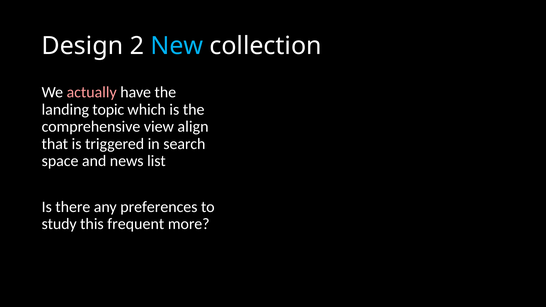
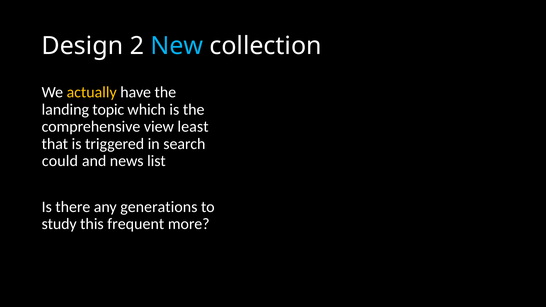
actually colour: pink -> yellow
align: align -> least
space: space -> could
preferences: preferences -> generations
